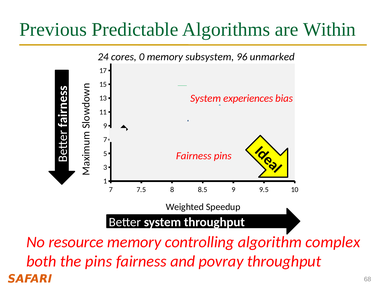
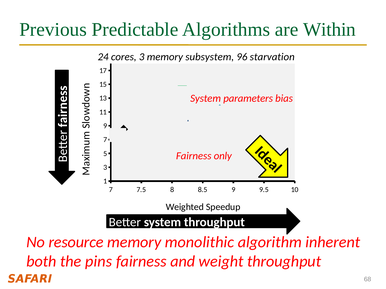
cores 0: 0 -> 3
unmarked: unmarked -> starvation
experiences: experiences -> parameters
Fairness pins: pins -> only
controlling: controlling -> monolithic
complex: complex -> inherent
povray: povray -> weight
